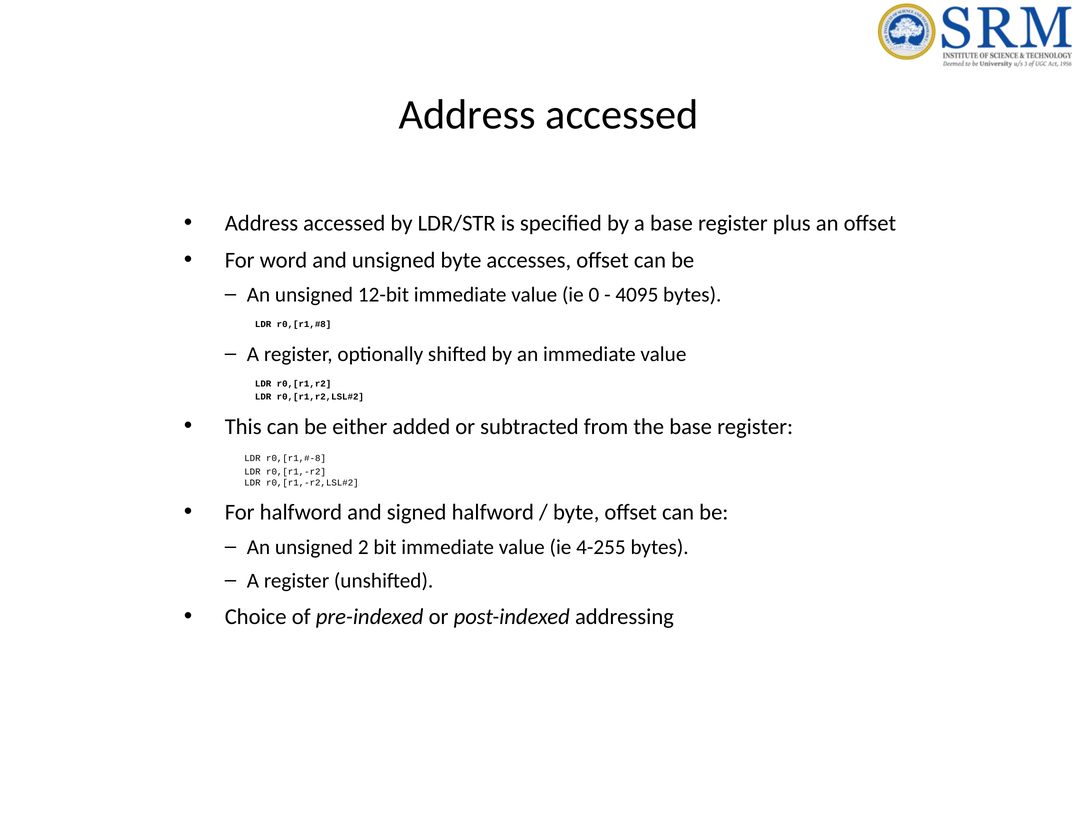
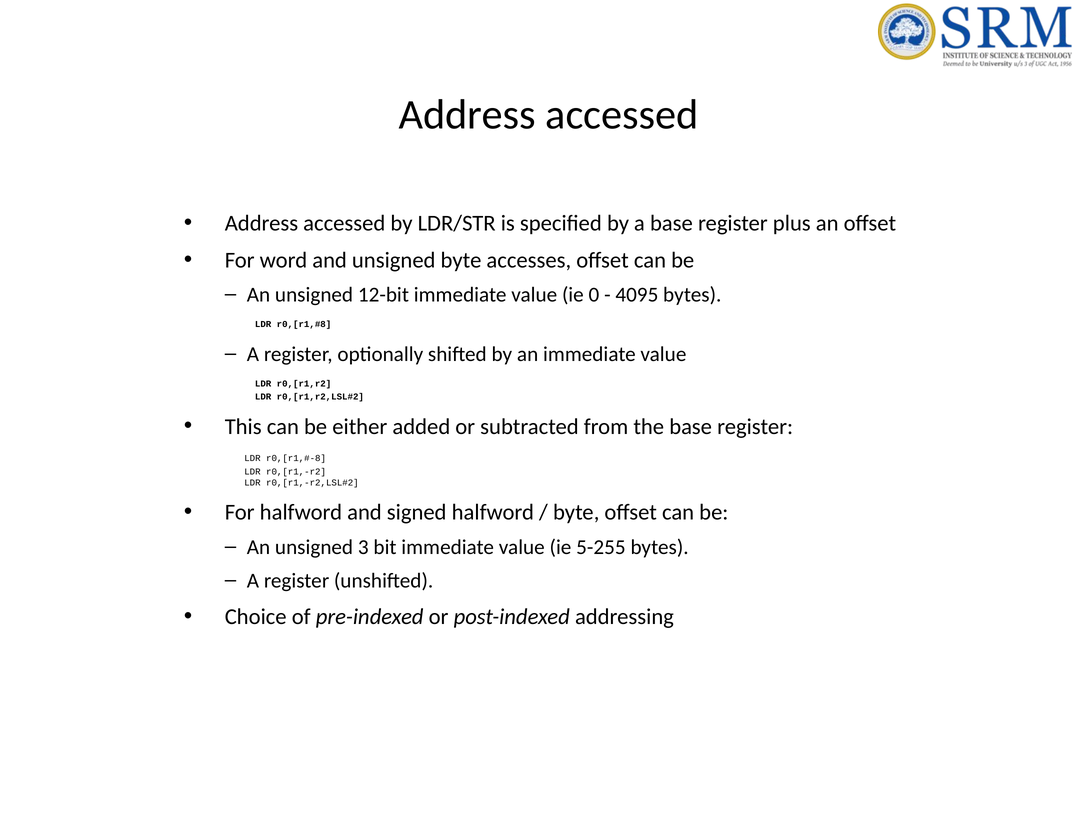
2: 2 -> 3
4-255: 4-255 -> 5-255
